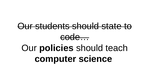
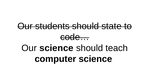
Our policies: policies -> science
